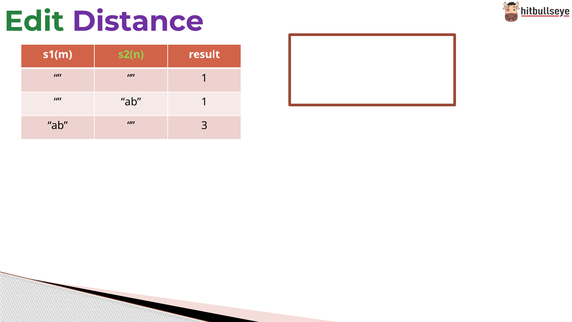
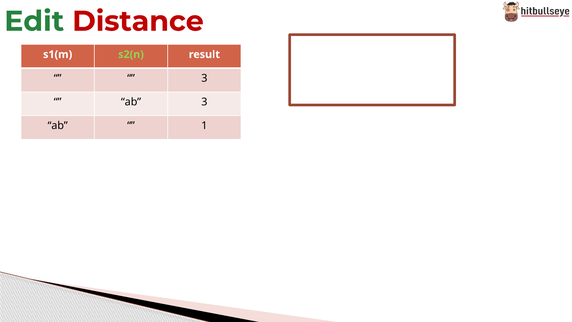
Distance colour: purple -> red
1 at (204, 78): 1 -> 3
ab 1: 1 -> 3
3: 3 -> 1
